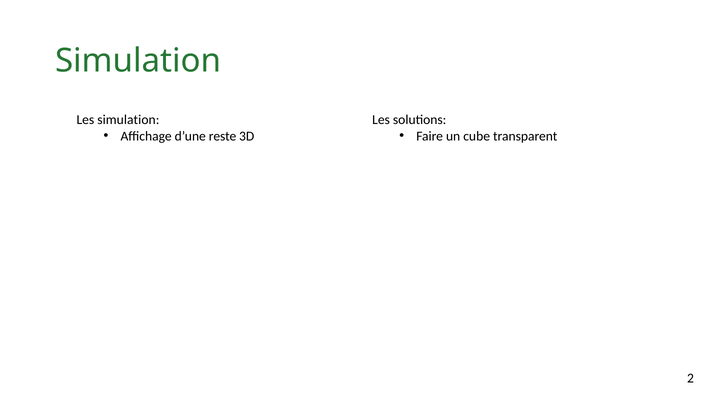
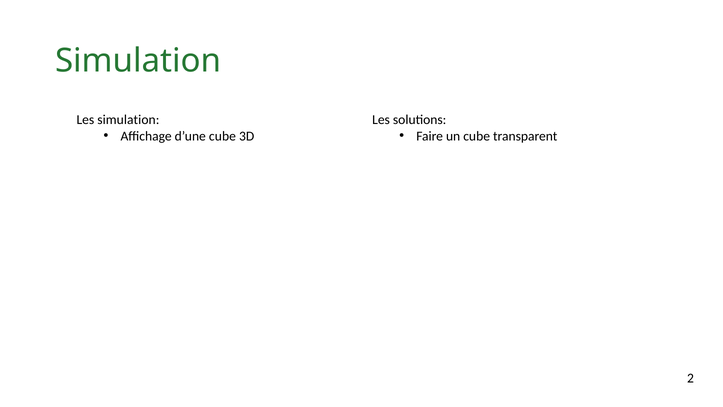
d’une reste: reste -> cube
